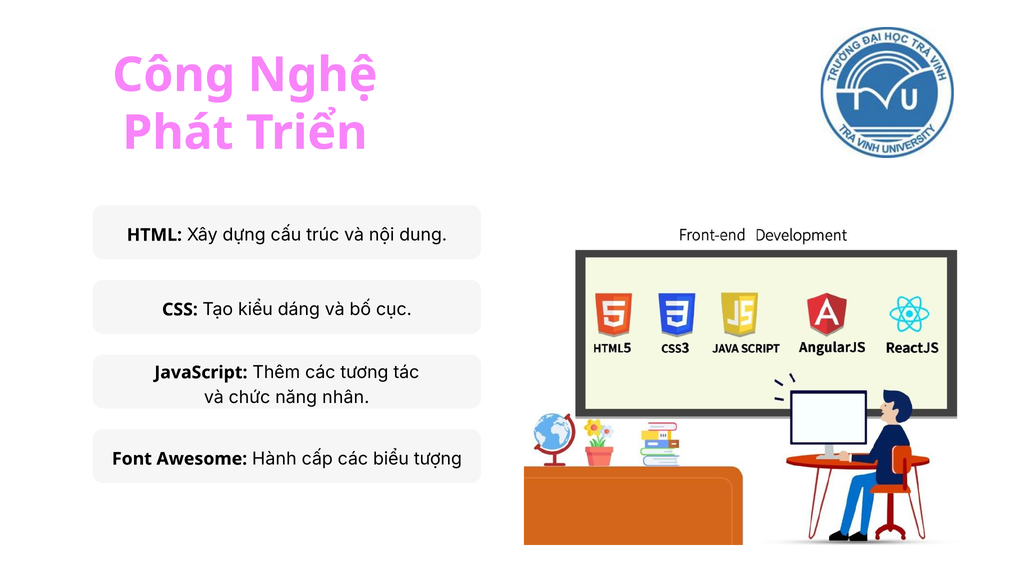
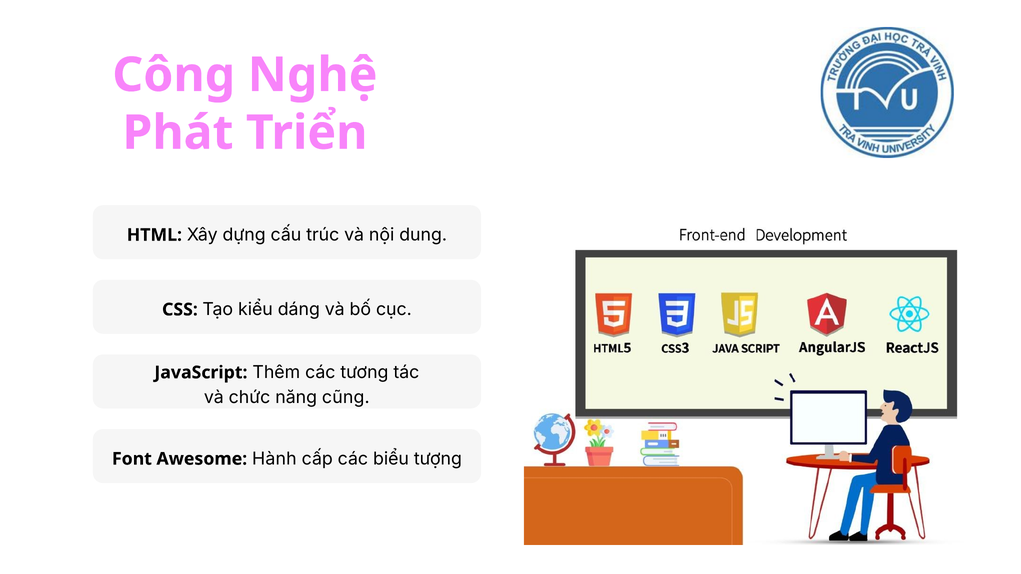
nhân: nhân -> cũng
